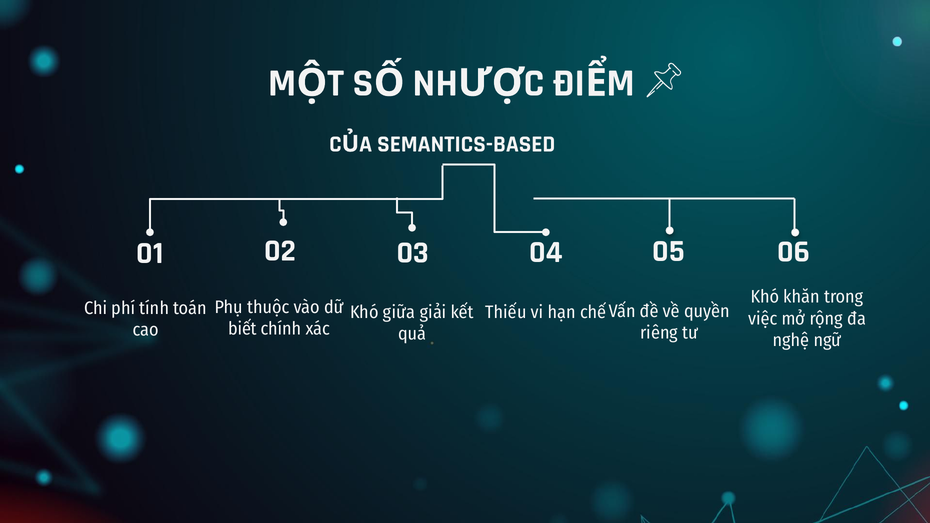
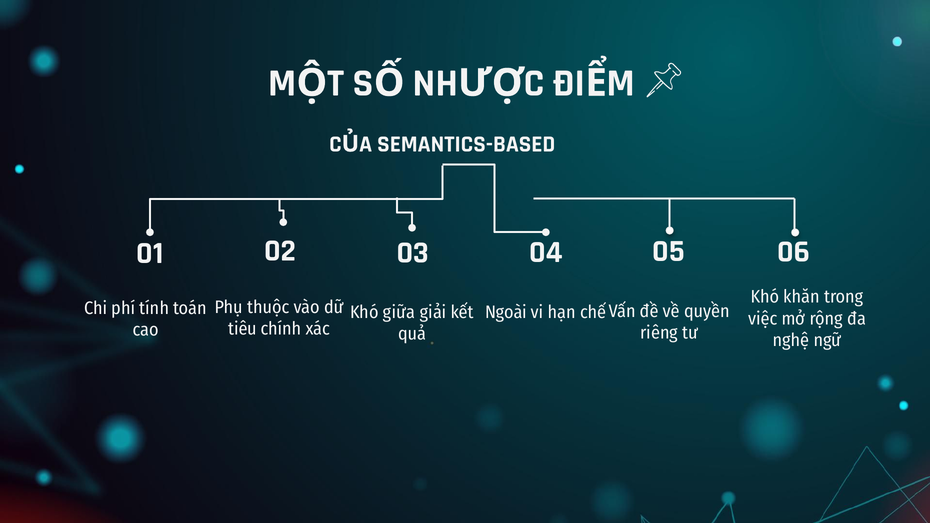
Thiếu: Thiếu -> Ngoài
biết: biết -> tiêu
